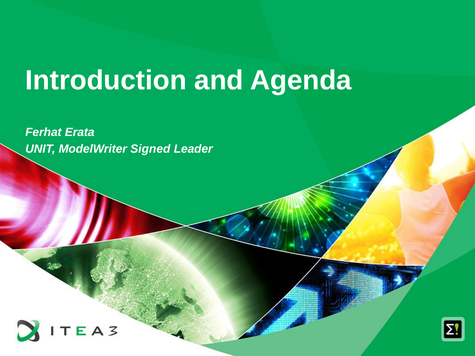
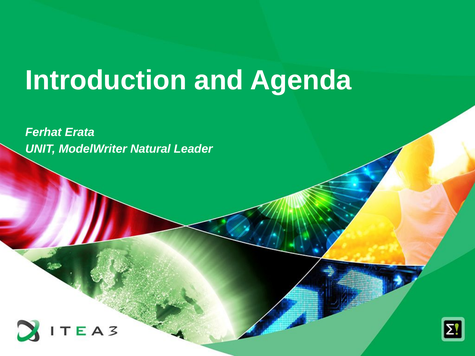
Signed: Signed -> Natural
